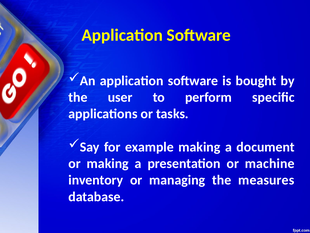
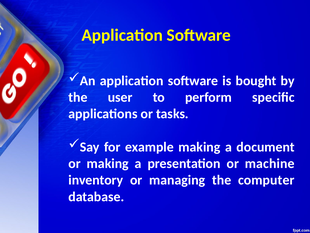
measures: measures -> computer
